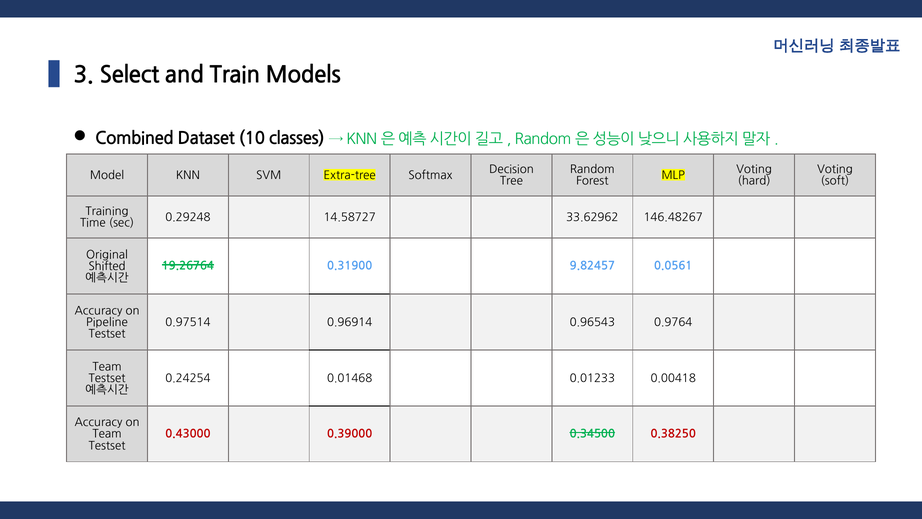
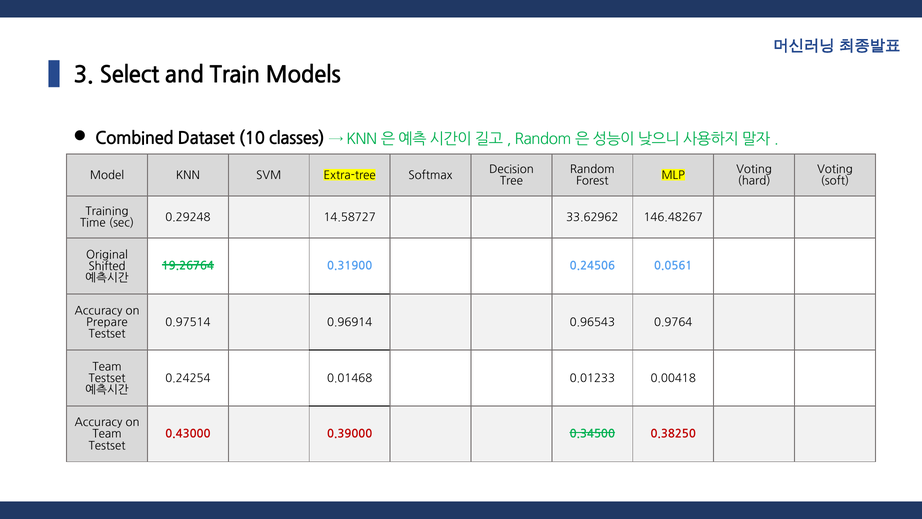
9.82457: 9.82457 -> 0.24506
Pipeline: Pipeline -> Prepare
